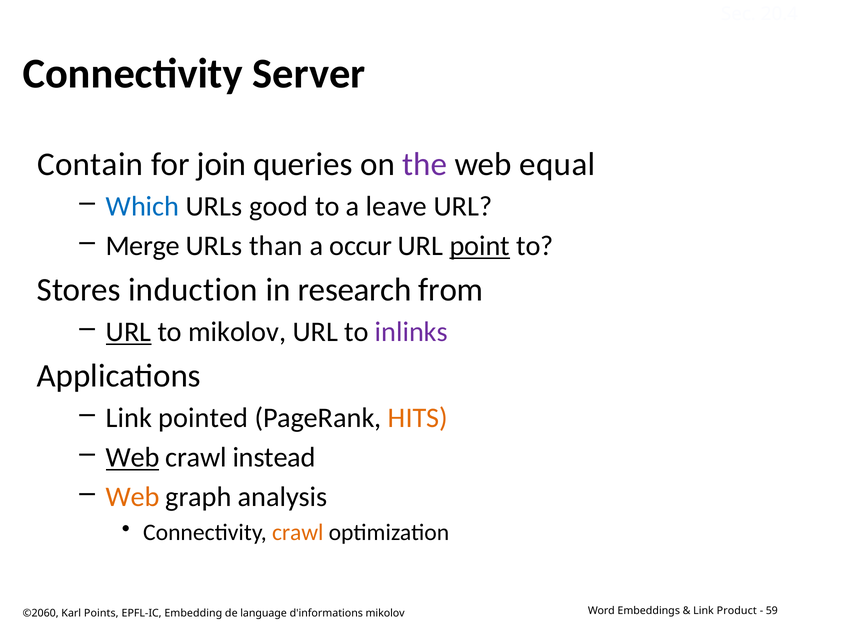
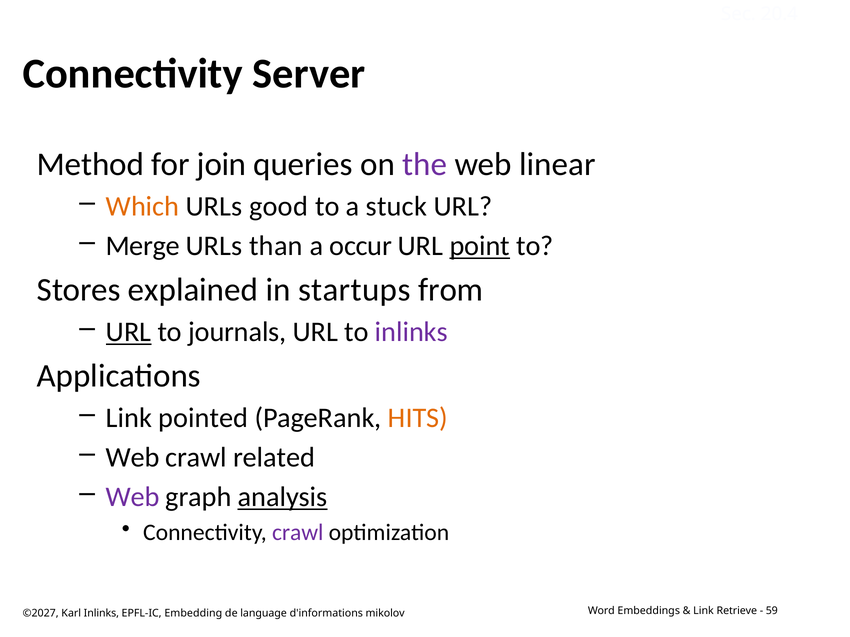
Contain: Contain -> Method
equal: equal -> linear
Which colour: blue -> orange
leave: leave -> stuck
induction: induction -> explained
research: research -> startups
to mikolov: mikolov -> journals
Web at (133, 458) underline: present -> none
instead: instead -> related
Web at (133, 498) colour: orange -> purple
analysis underline: none -> present
crawl at (298, 533) colour: orange -> purple
Product: Product -> Retrieve
©2060: ©2060 -> ©2027
Karl Points: Points -> Inlinks
